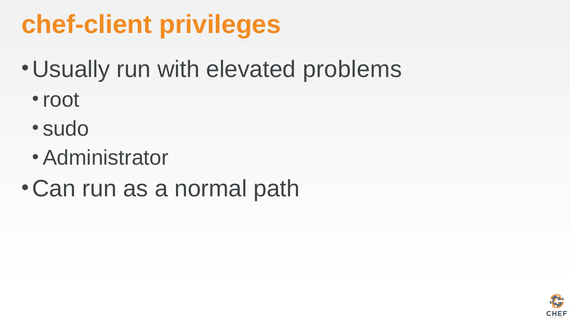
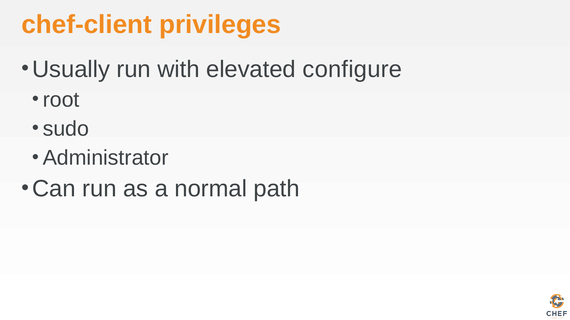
problems: problems -> configure
